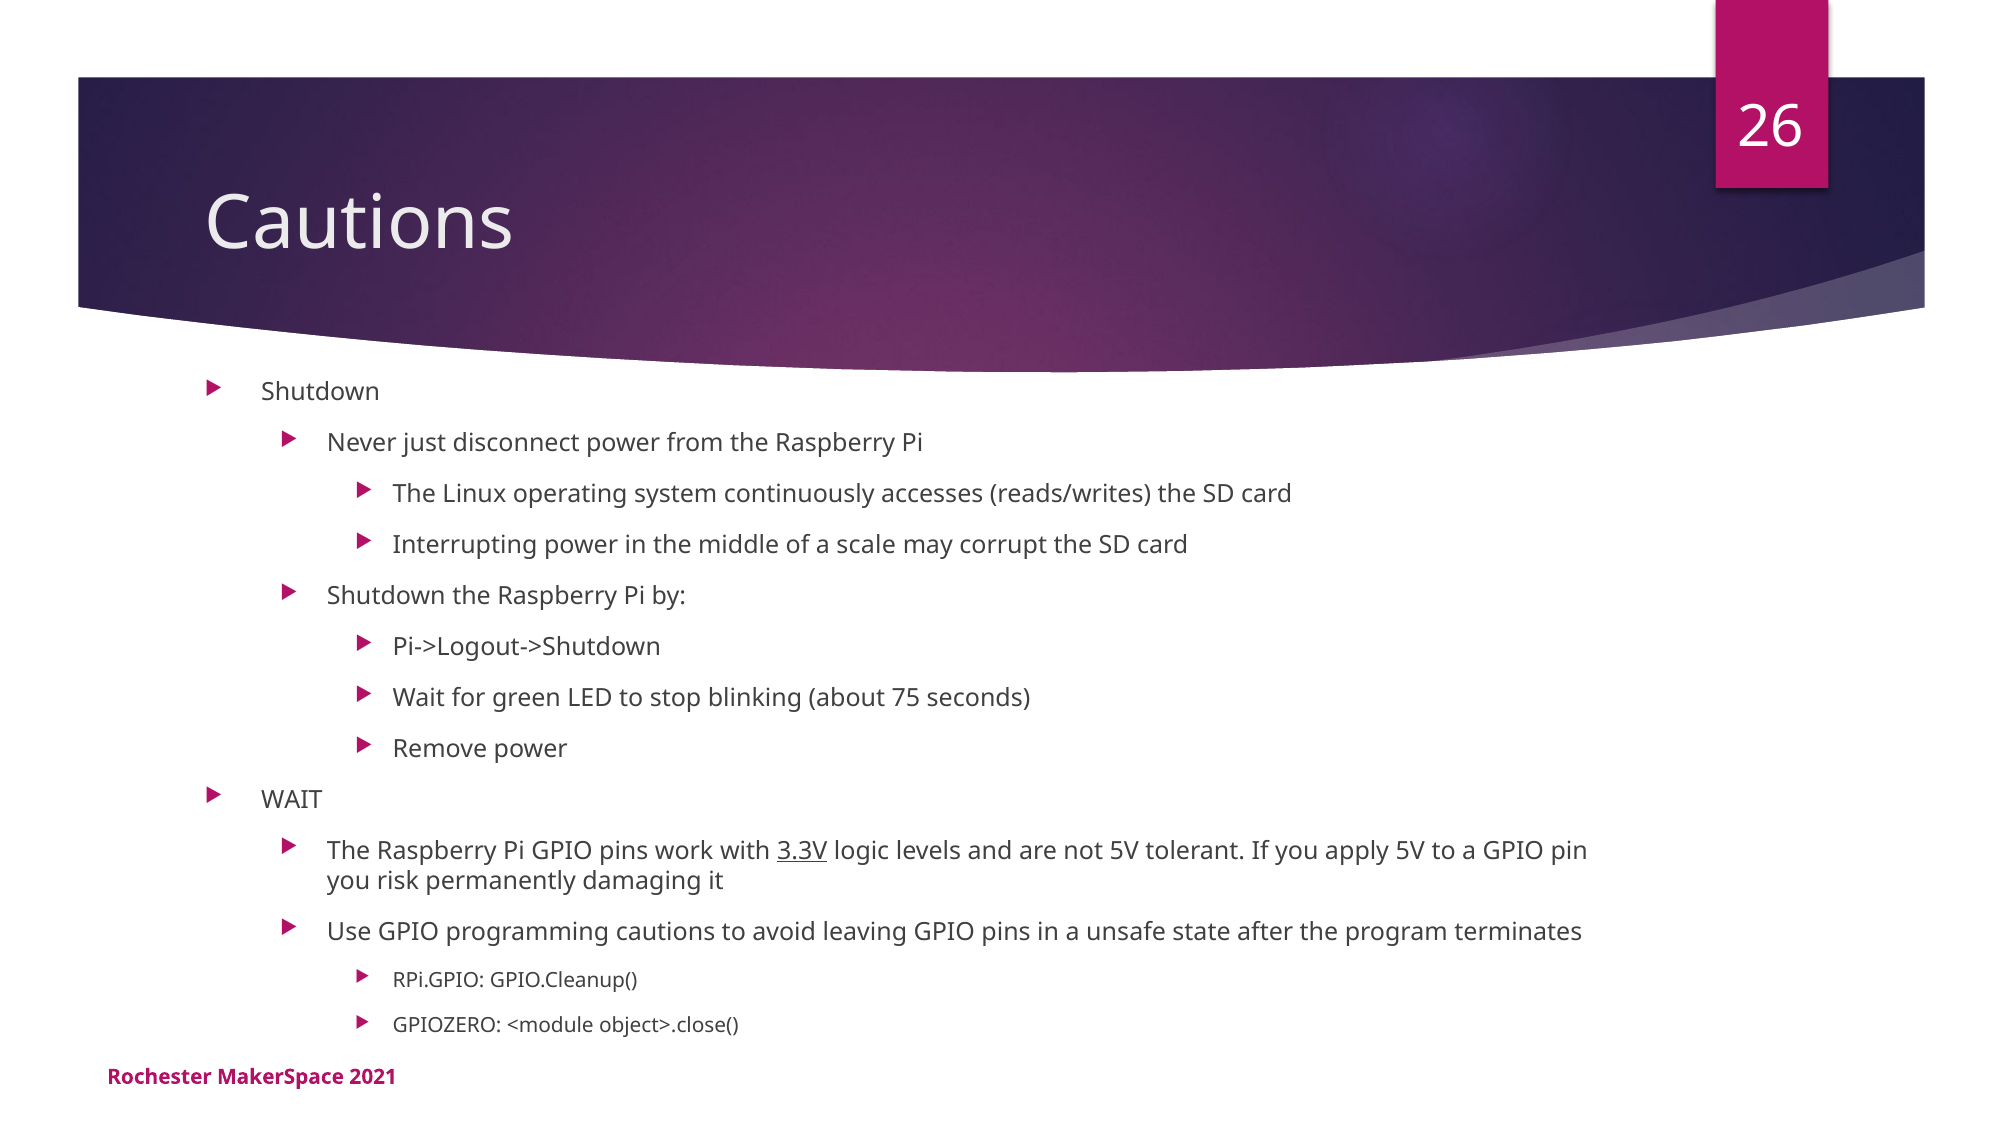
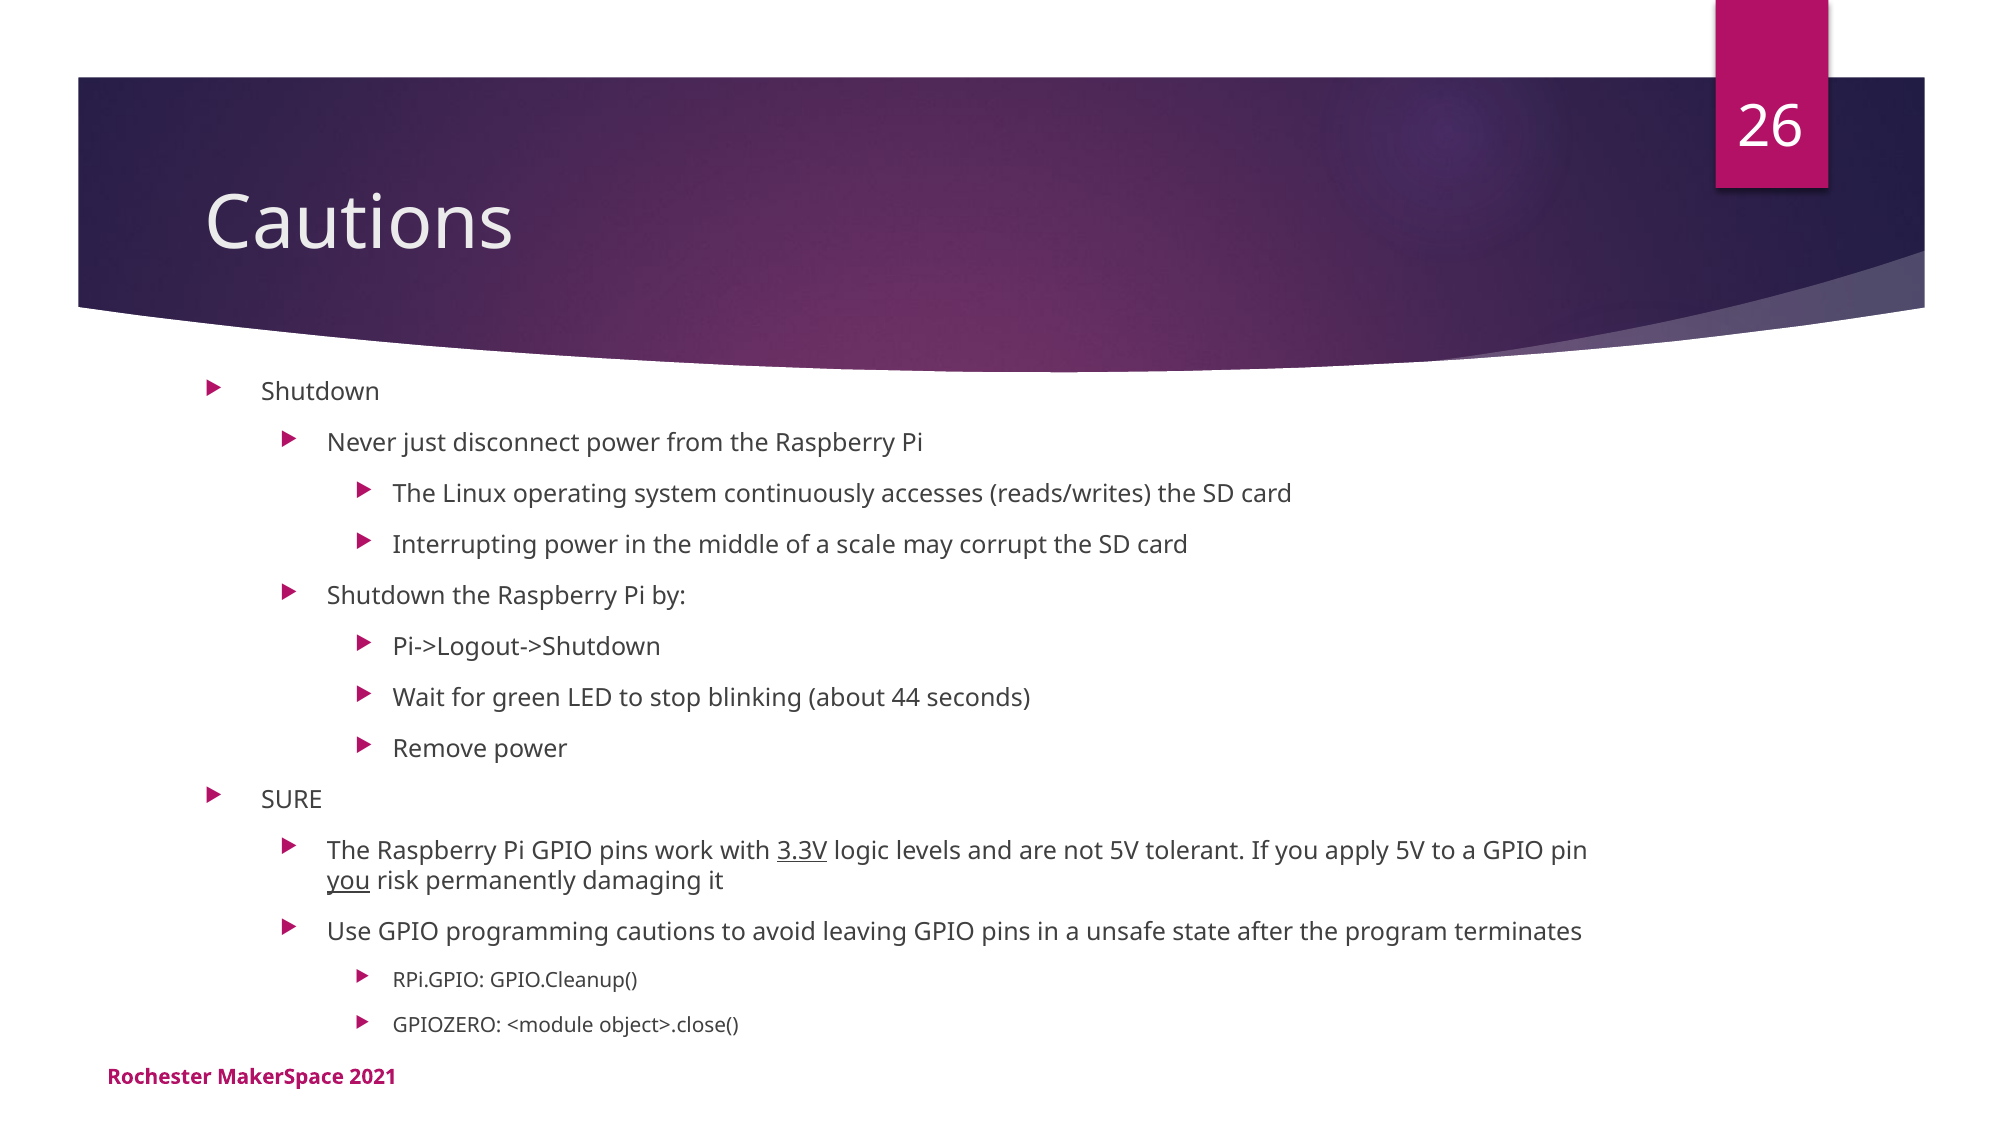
75: 75 -> 44
WAIT at (292, 800): WAIT -> SURE
you at (349, 881) underline: none -> present
